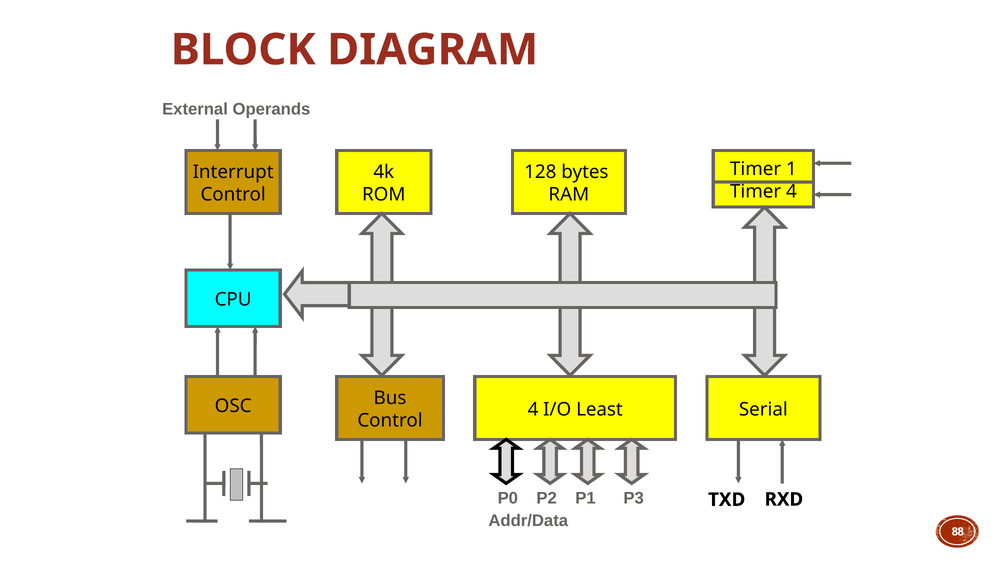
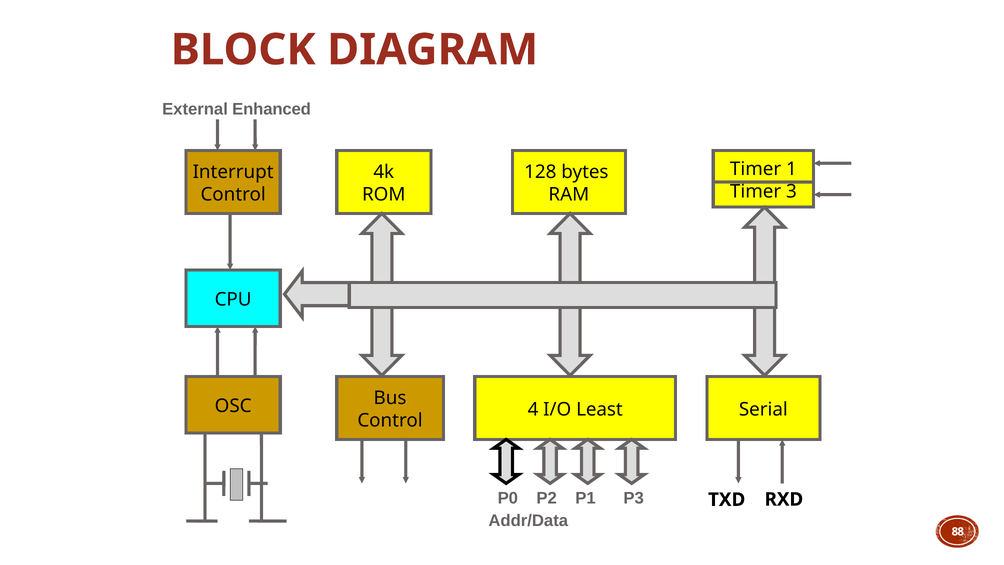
Operands: Operands -> Enhanced
Timer 4: 4 -> 3
